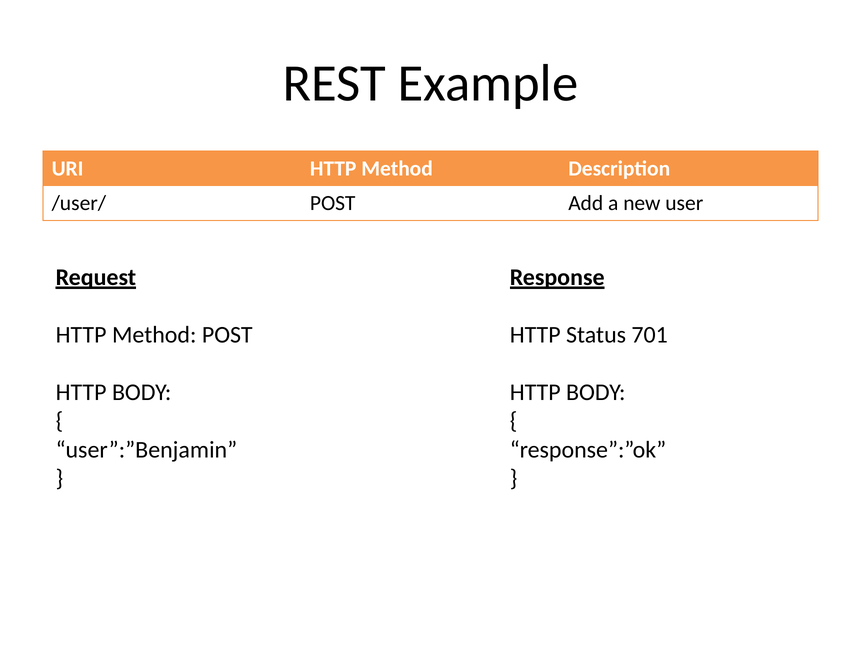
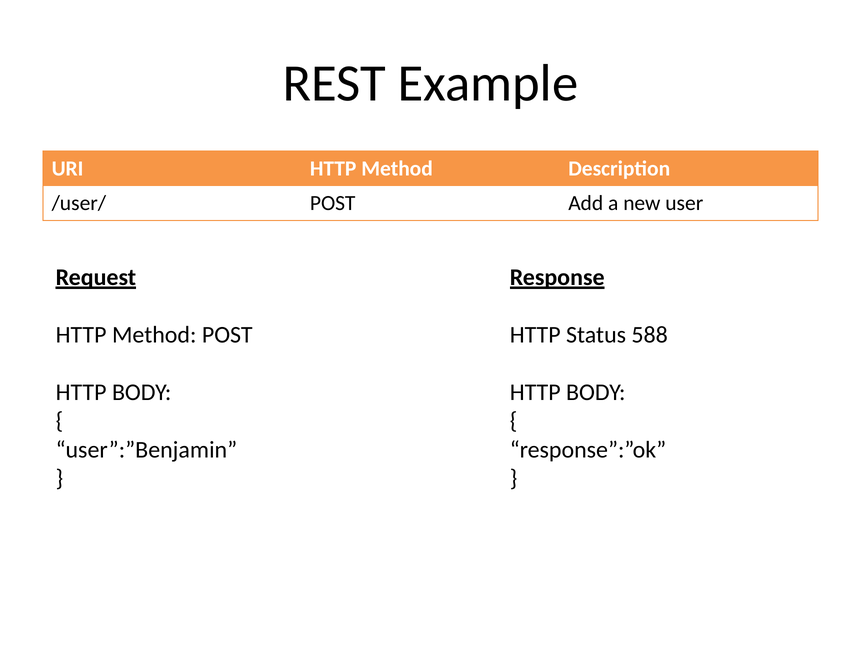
701: 701 -> 588
